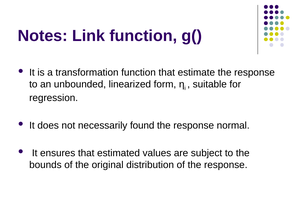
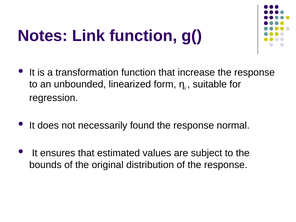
estimate: estimate -> increase
